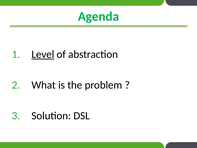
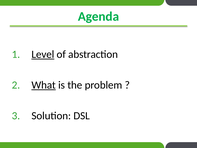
What underline: none -> present
